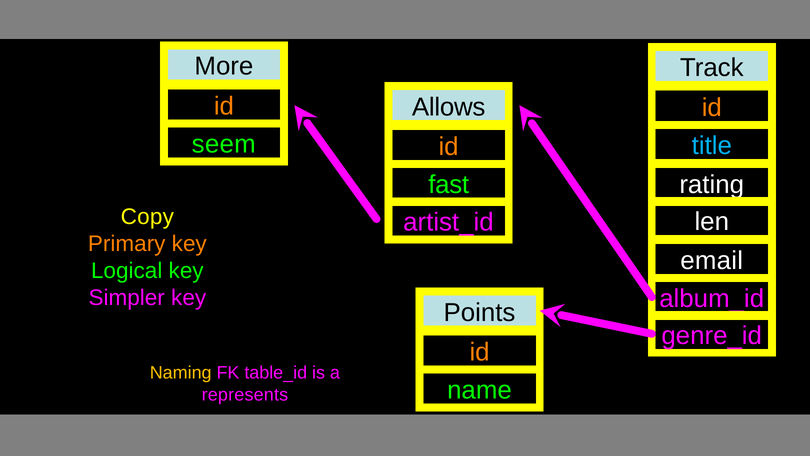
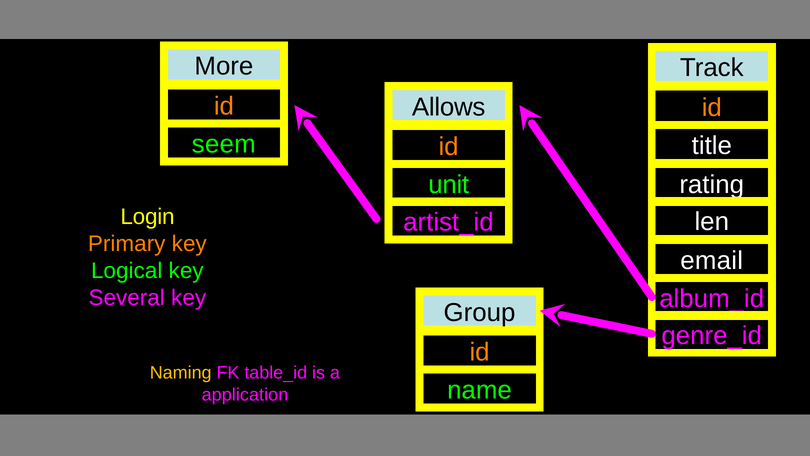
title colour: light blue -> white
fast: fast -> unit
Copy: Copy -> Login
Simpler: Simpler -> Several
Points: Points -> Group
represents: represents -> application
